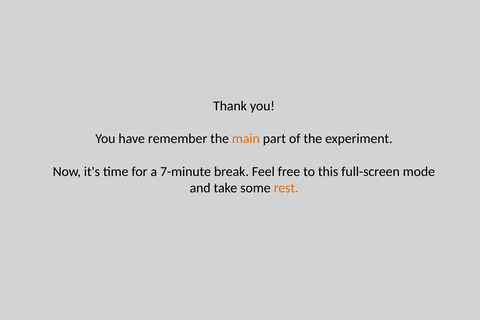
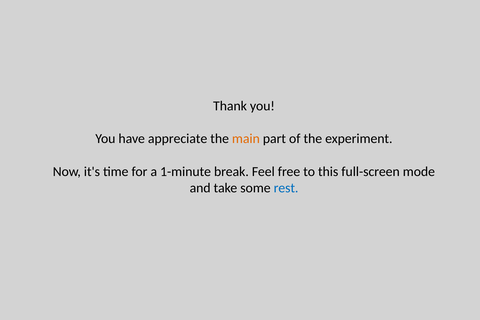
remember: remember -> appreciate
7-minute: 7-minute -> 1-minute
rest colour: orange -> blue
